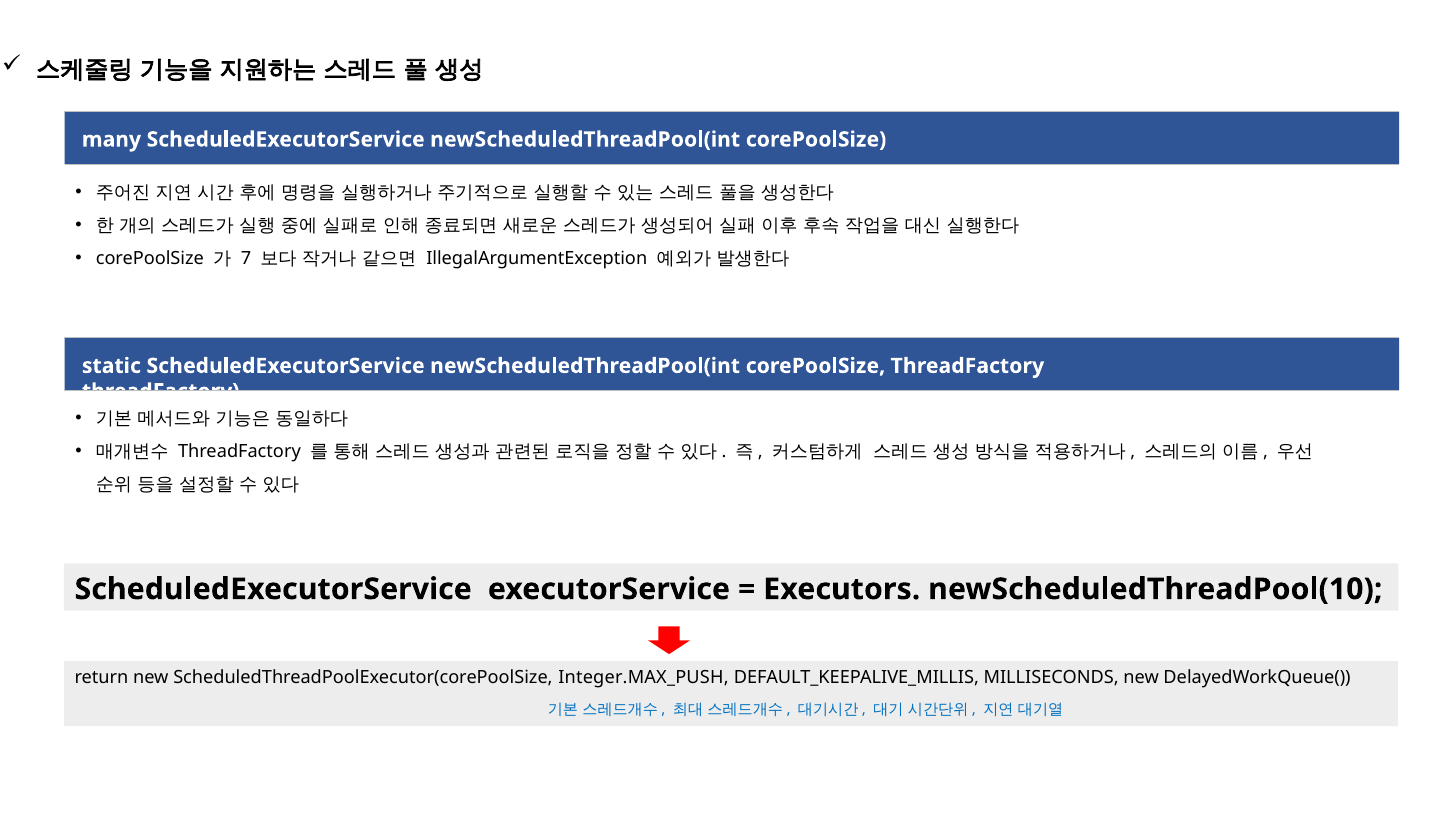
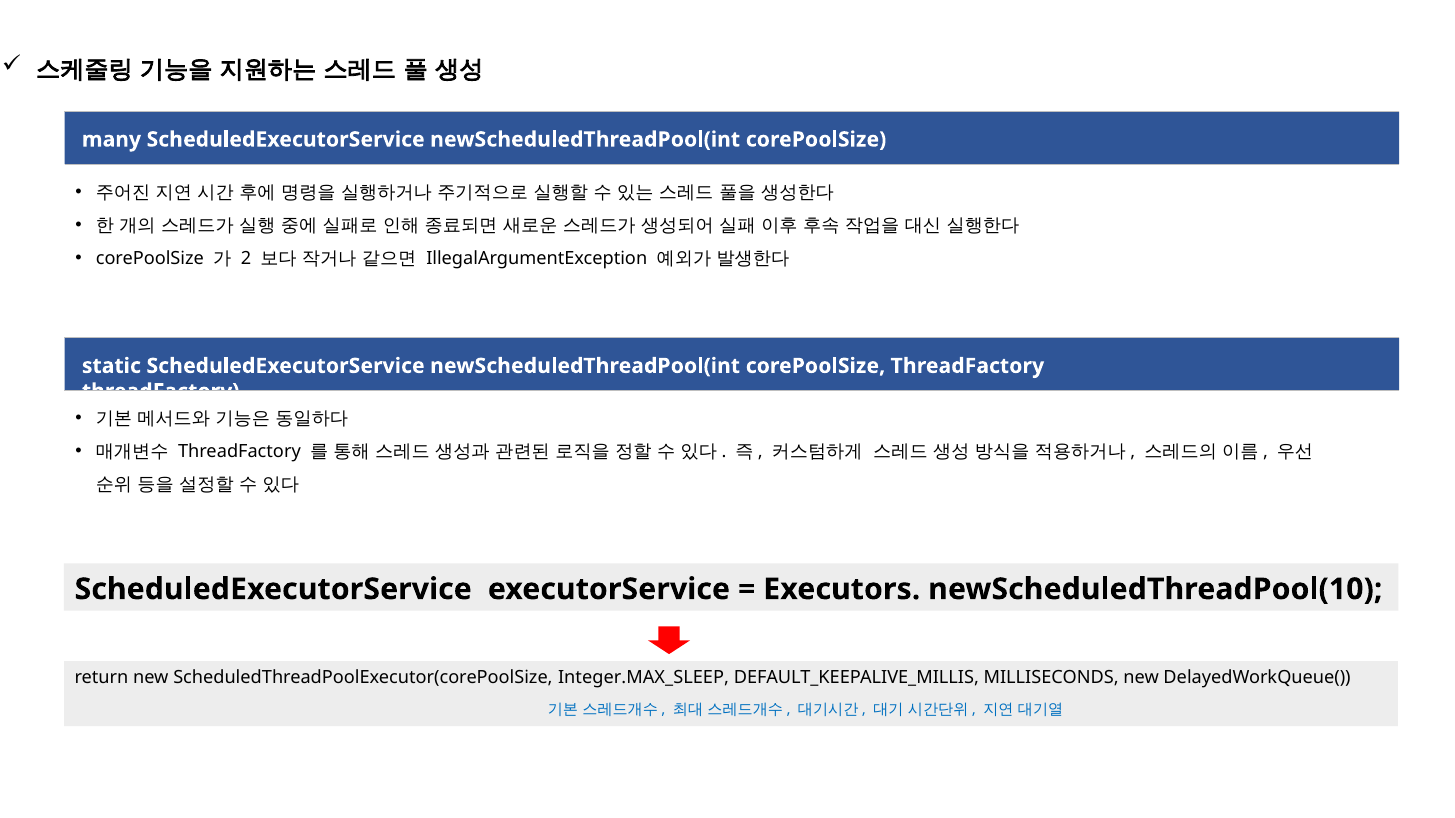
7: 7 -> 2
Integer.MAX_PUSH: Integer.MAX_PUSH -> Integer.MAX_SLEEP
